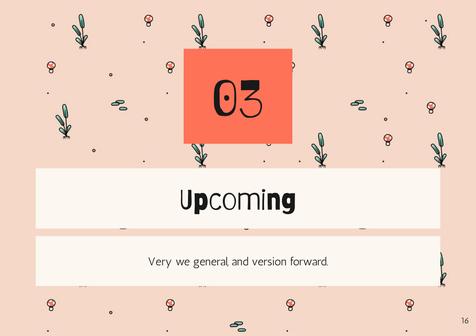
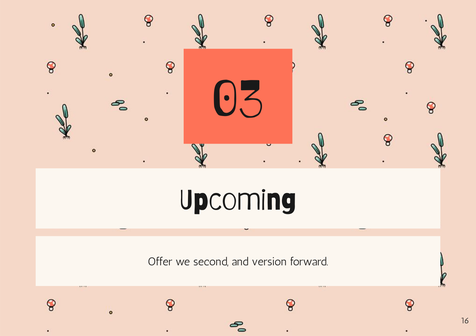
Very: Very -> Offer
general: general -> second
